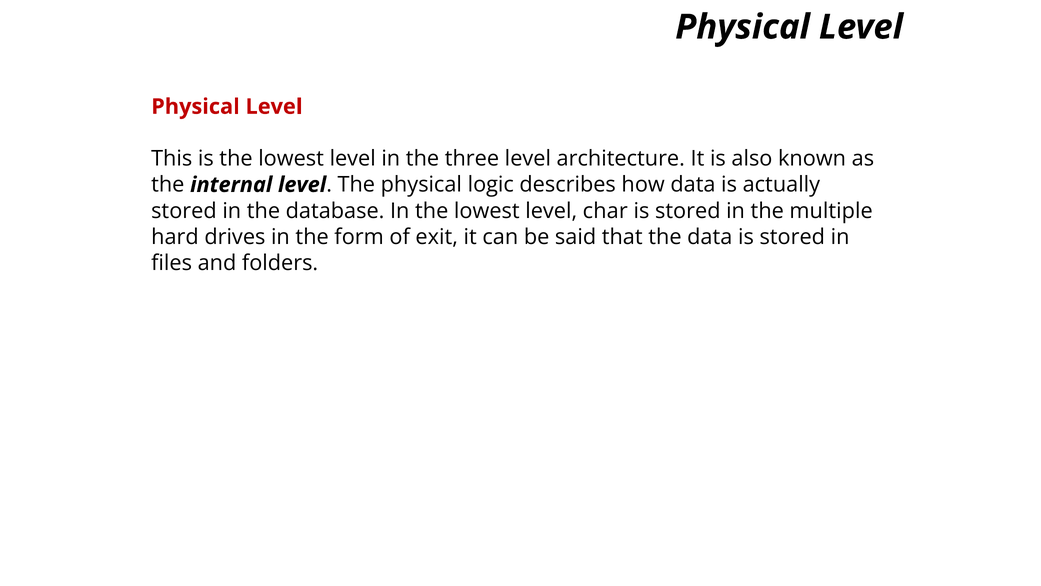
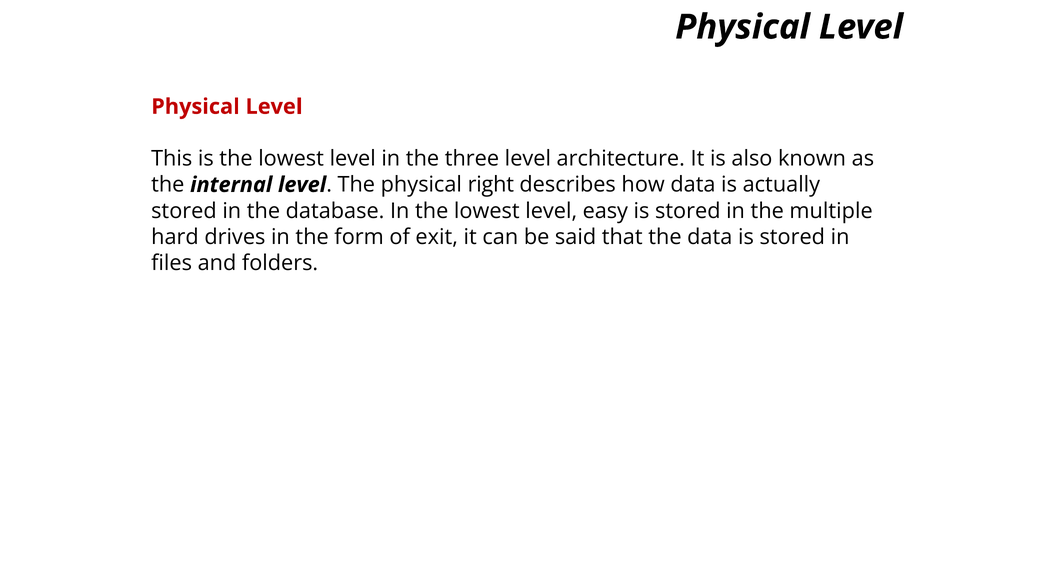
logic: logic -> right
char: char -> easy
